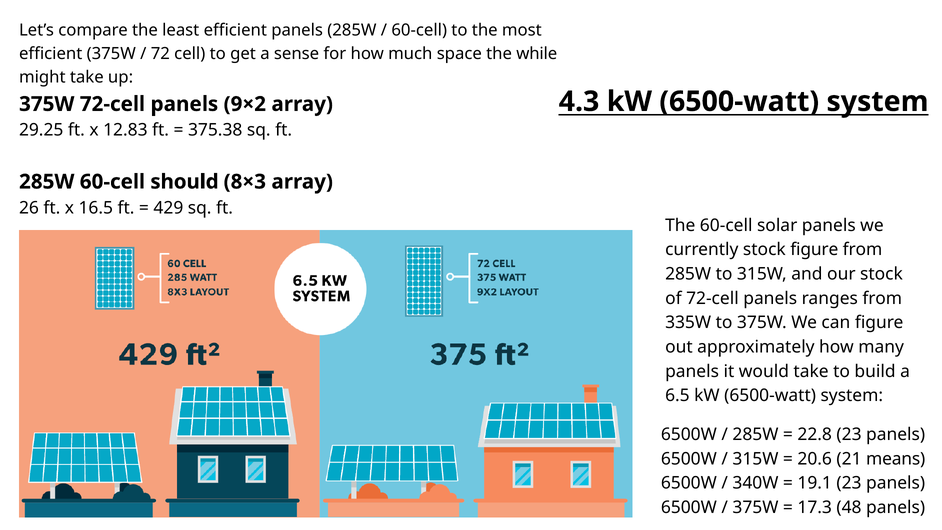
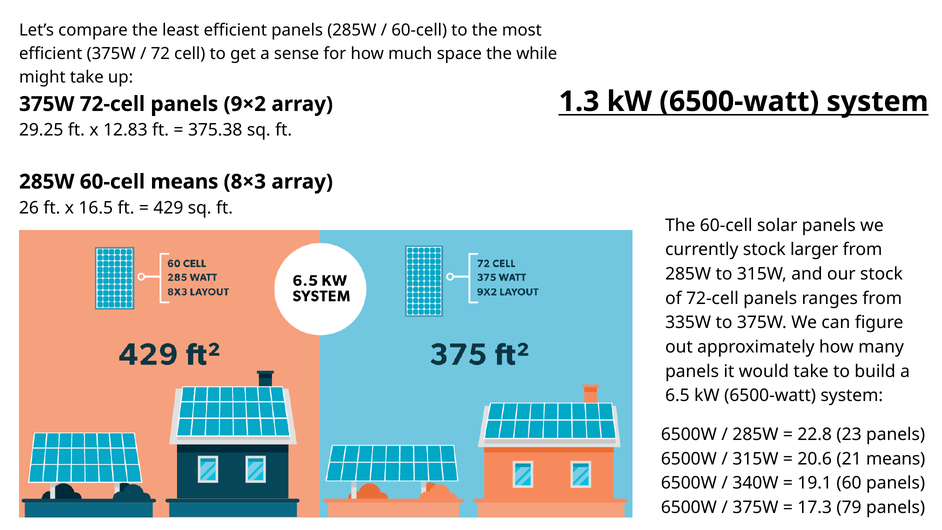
4.3: 4.3 -> 1.3
60-cell should: should -> means
stock figure: figure -> larger
19.1 23: 23 -> 60
48: 48 -> 79
